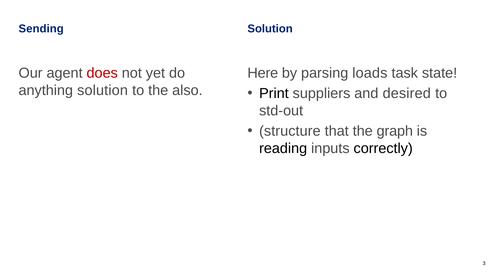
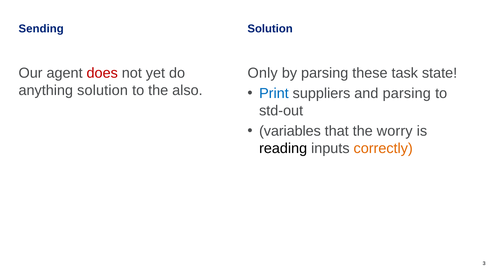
Here: Here -> Only
loads: loads -> these
Print colour: black -> blue
and desired: desired -> parsing
structure: structure -> variables
graph: graph -> worry
correctly colour: black -> orange
